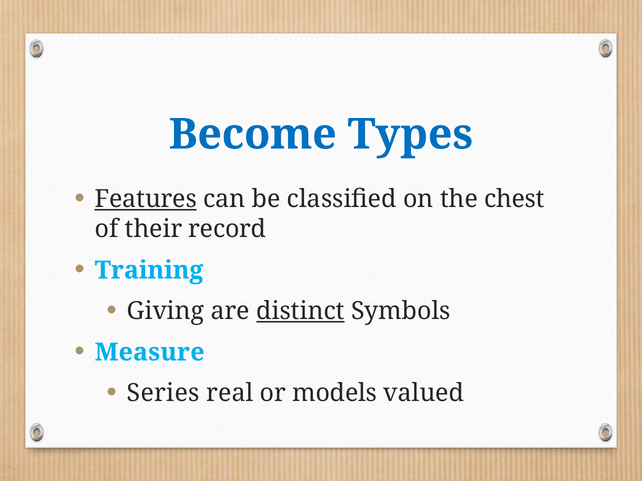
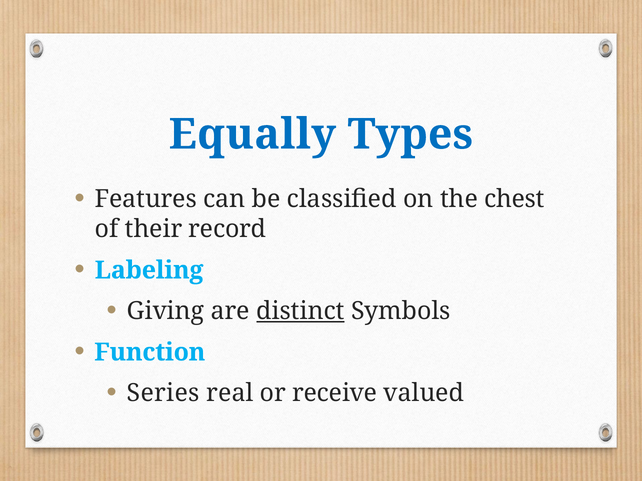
Become: Become -> Equally
Features underline: present -> none
Training: Training -> Labeling
Measure: Measure -> Function
models: models -> receive
